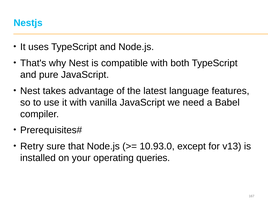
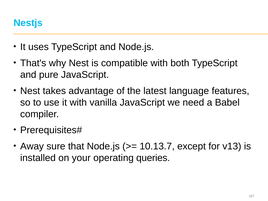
Retry: Retry -> Away
10.93.0: 10.93.0 -> 10.13.7
